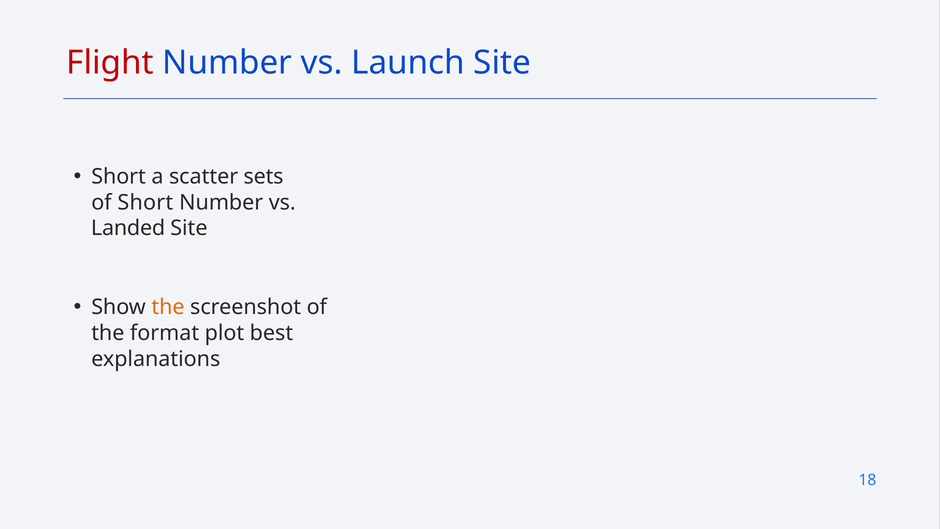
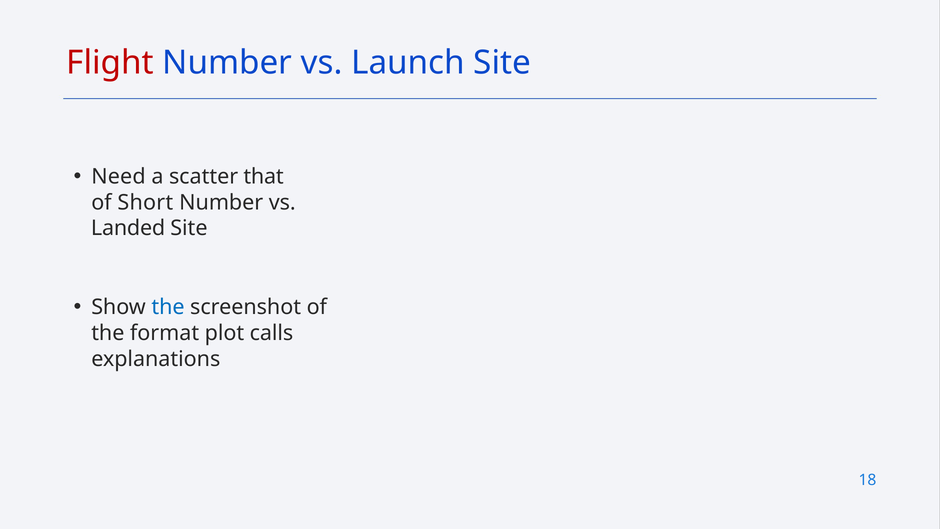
Short at (119, 176): Short -> Need
sets: sets -> that
the at (168, 307) colour: orange -> blue
best: best -> calls
